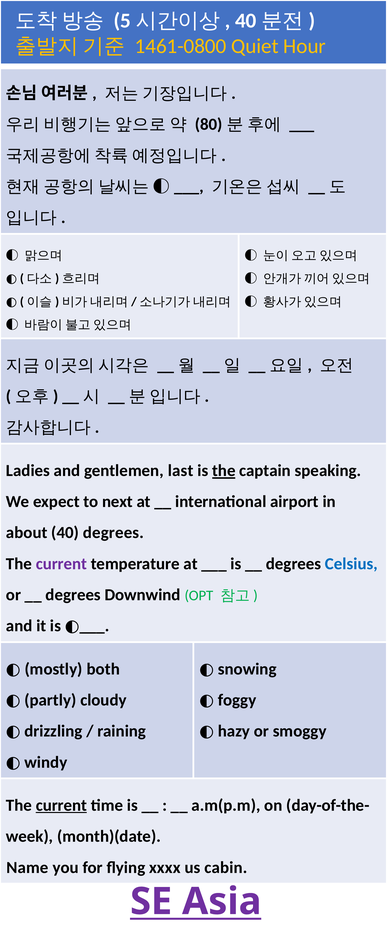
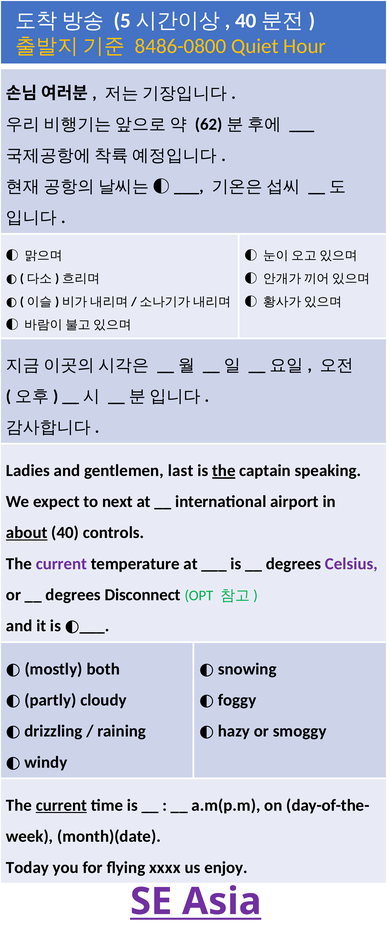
1461-0800: 1461-0800 -> 8486-0800
80: 80 -> 62
about underline: none -> present
40 degrees: degrees -> controls
Celsius colour: blue -> purple
Downwind: Downwind -> Disconnect
Name: Name -> Today
cabin: cabin -> enjoy
